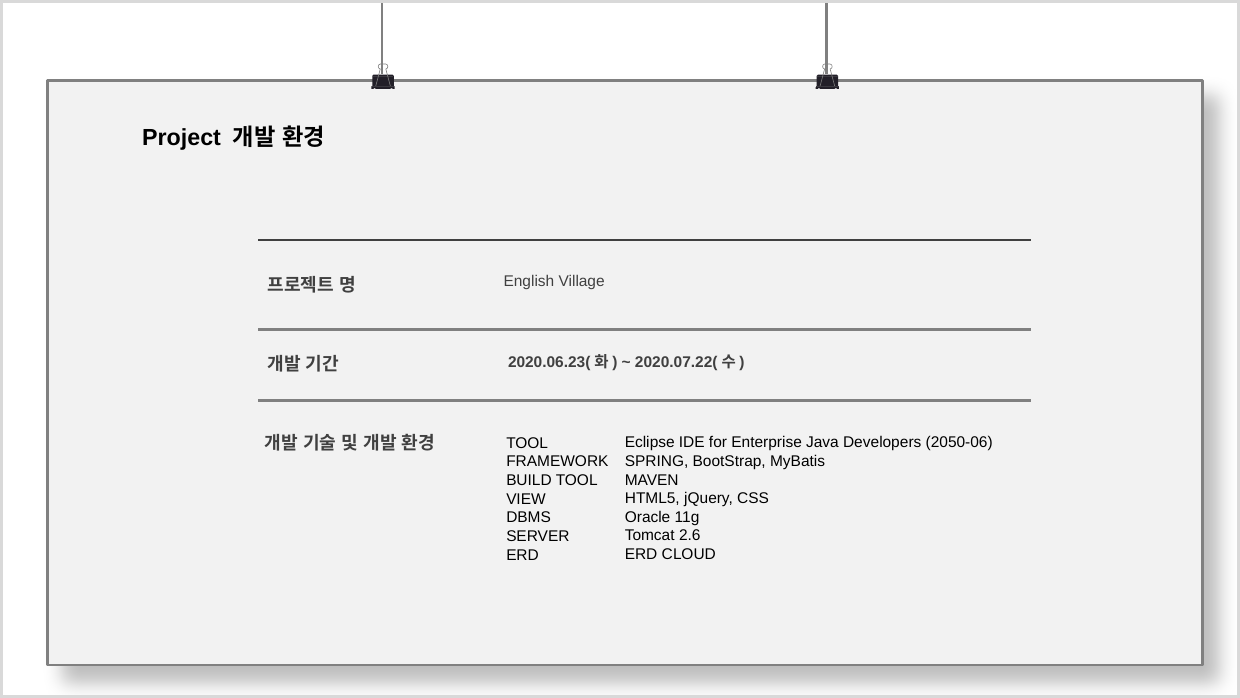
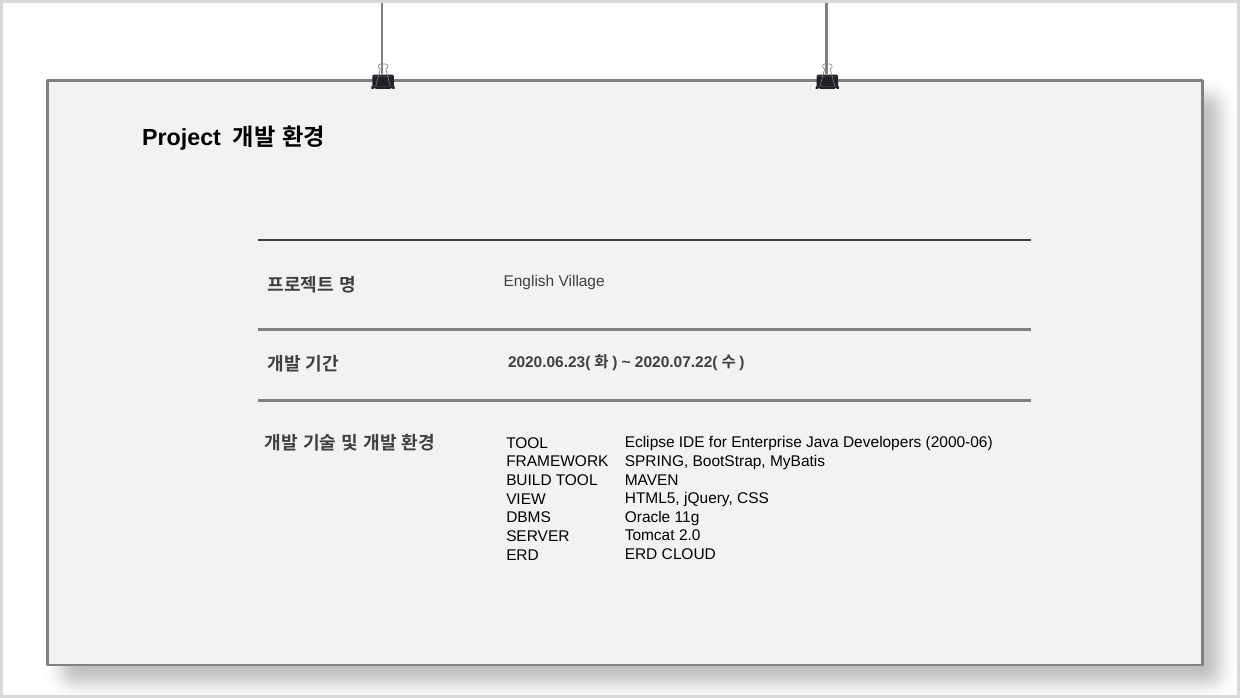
2050-06: 2050-06 -> 2000-06
2.6: 2.6 -> 2.0
